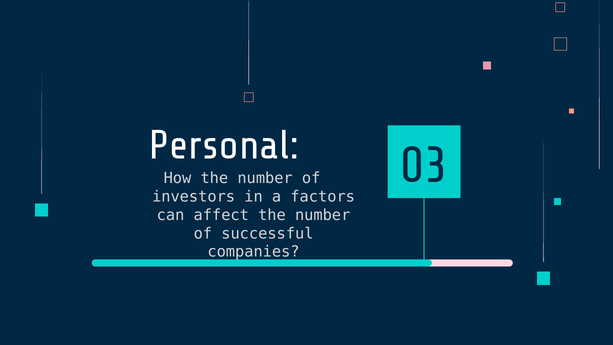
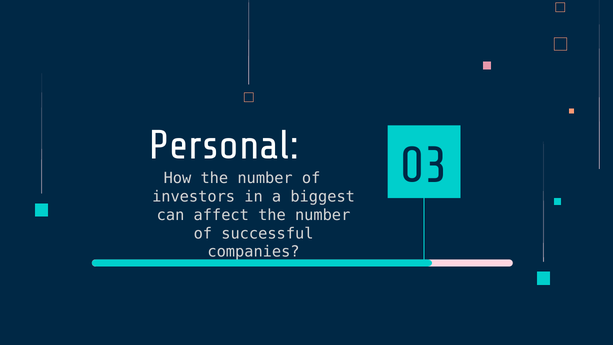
factors: factors -> biggest
